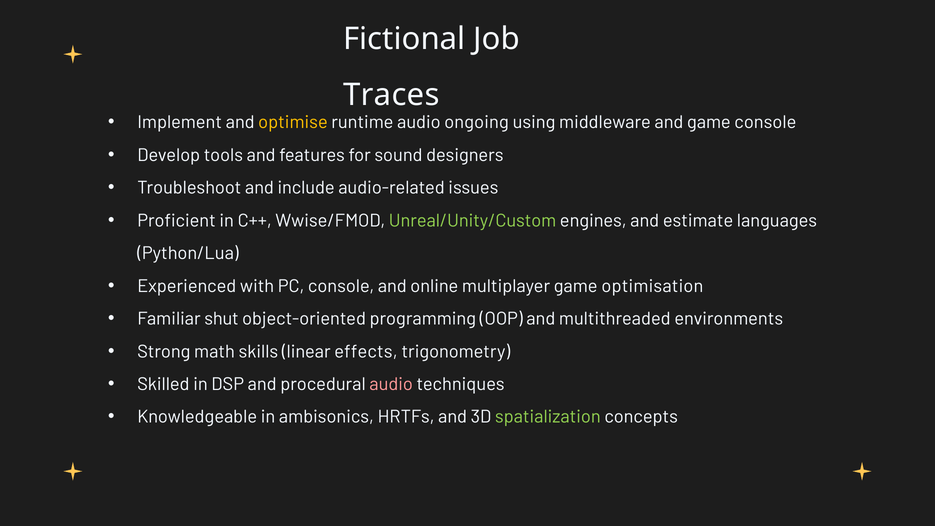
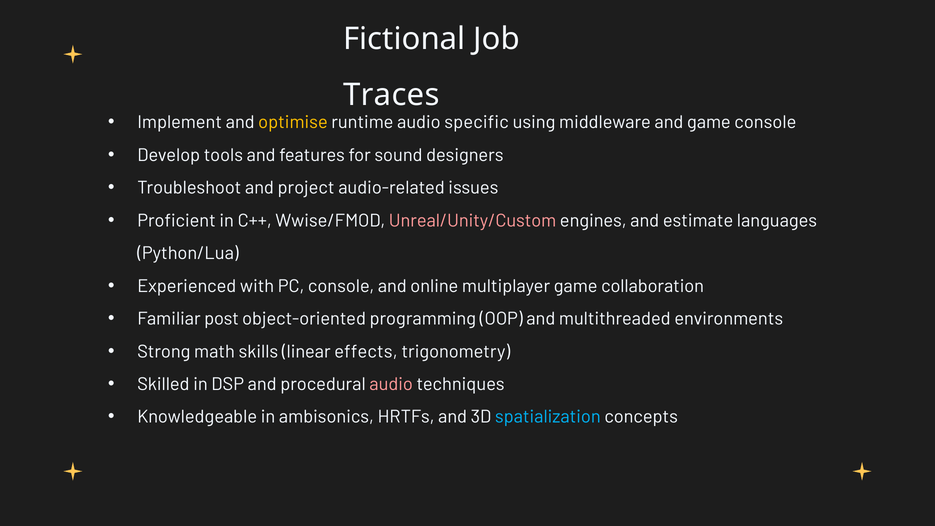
ongoing: ongoing -> specific
include: include -> project
Unreal/Unity/Custom colour: light green -> pink
optimisation: optimisation -> collaboration
shut: shut -> post
spatialization colour: light green -> light blue
